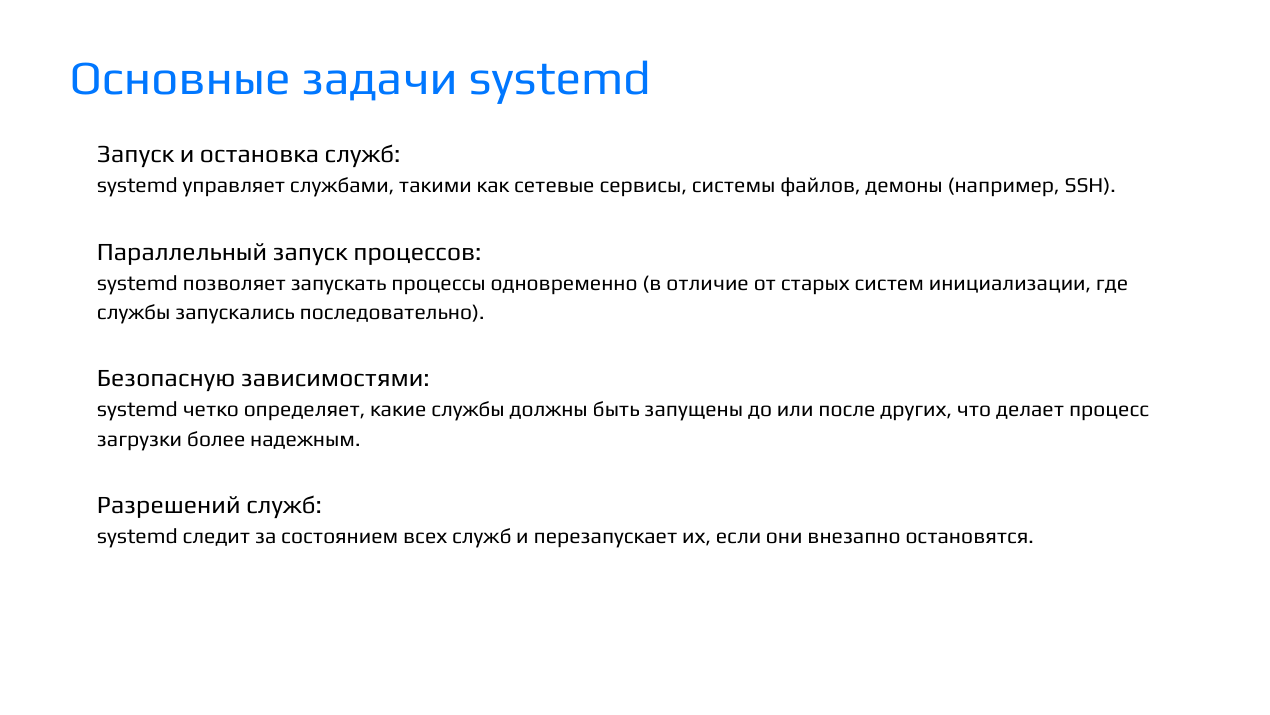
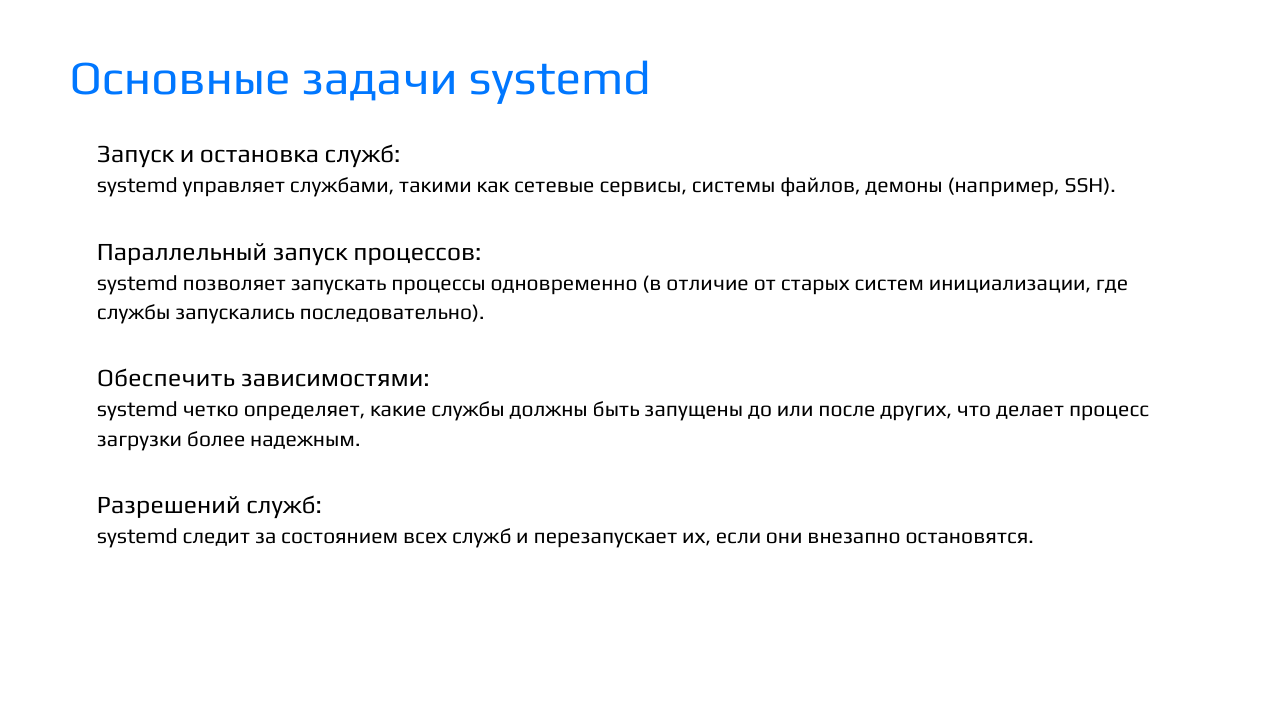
Безопасную: Безопасную -> Обеспечить
